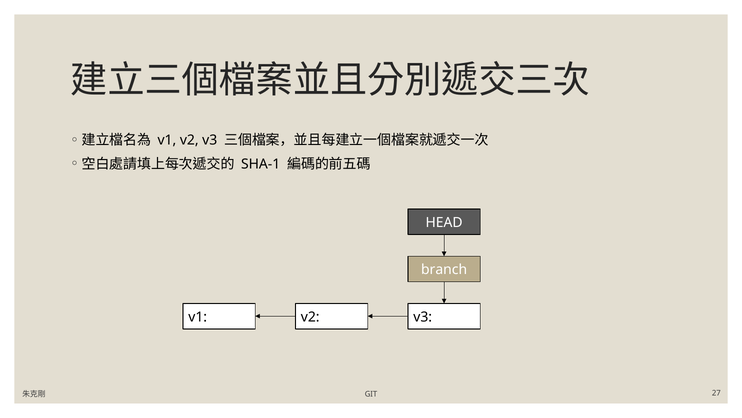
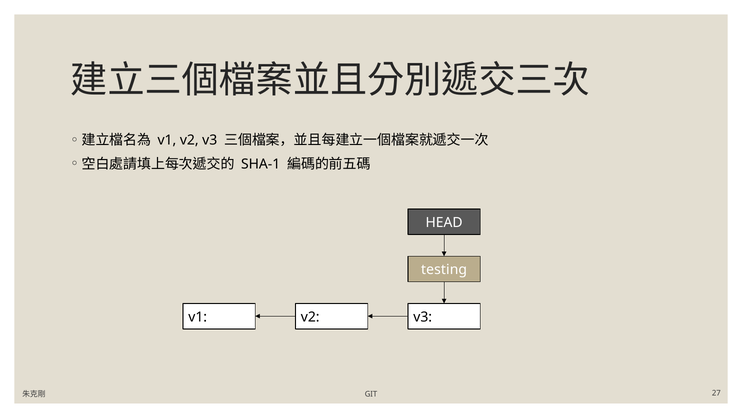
branch: branch -> testing
